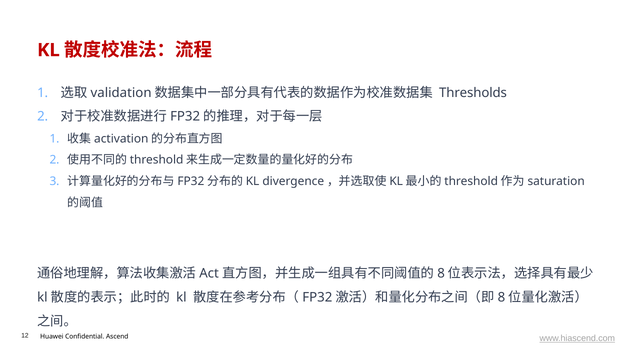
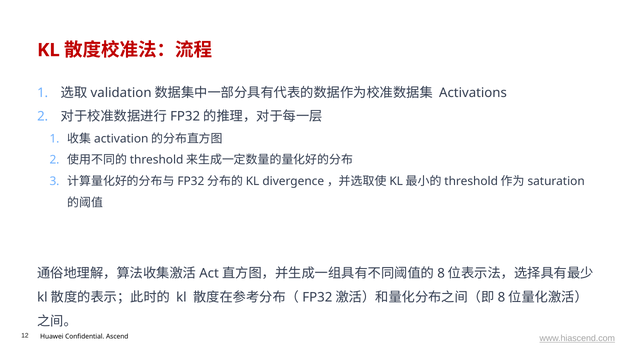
Thresholds: Thresholds -> Activations
